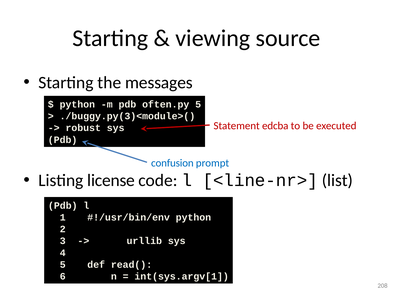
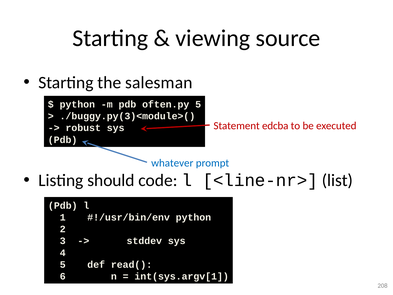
messages: messages -> salesman
confusion: confusion -> whatever
license: license -> should
urllib: urllib -> stddev
